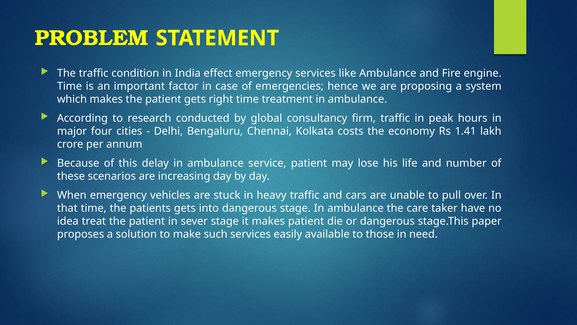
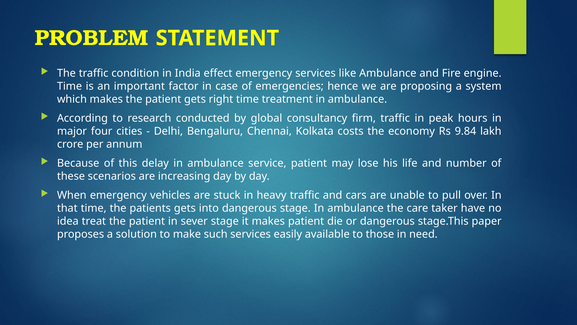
1.41: 1.41 -> 9.84
